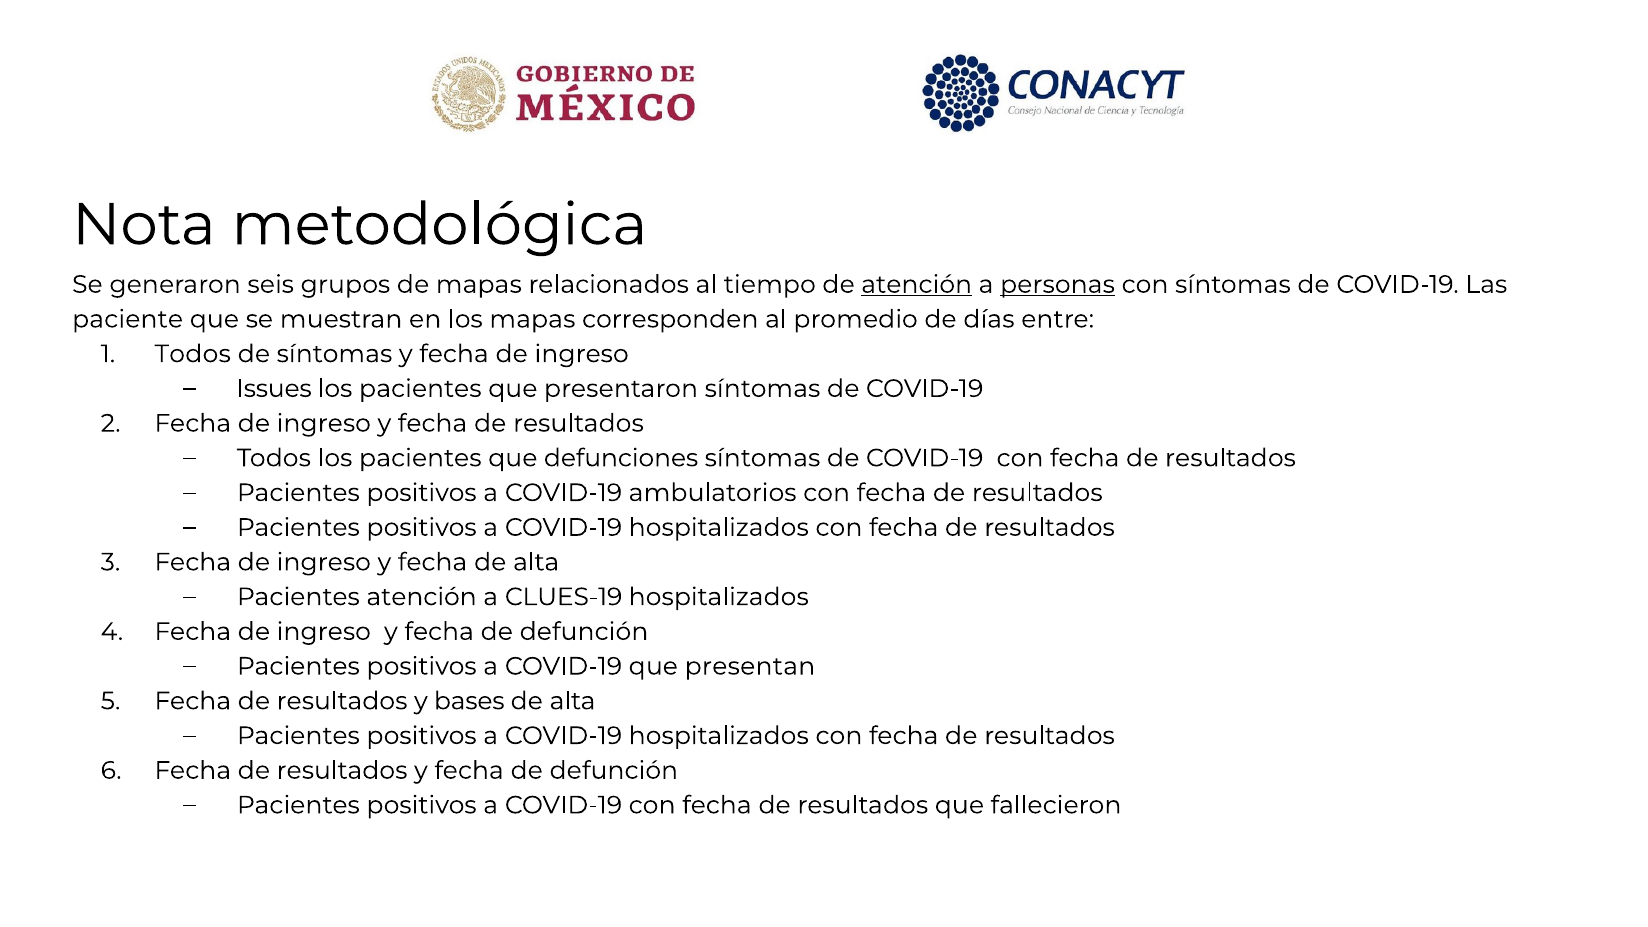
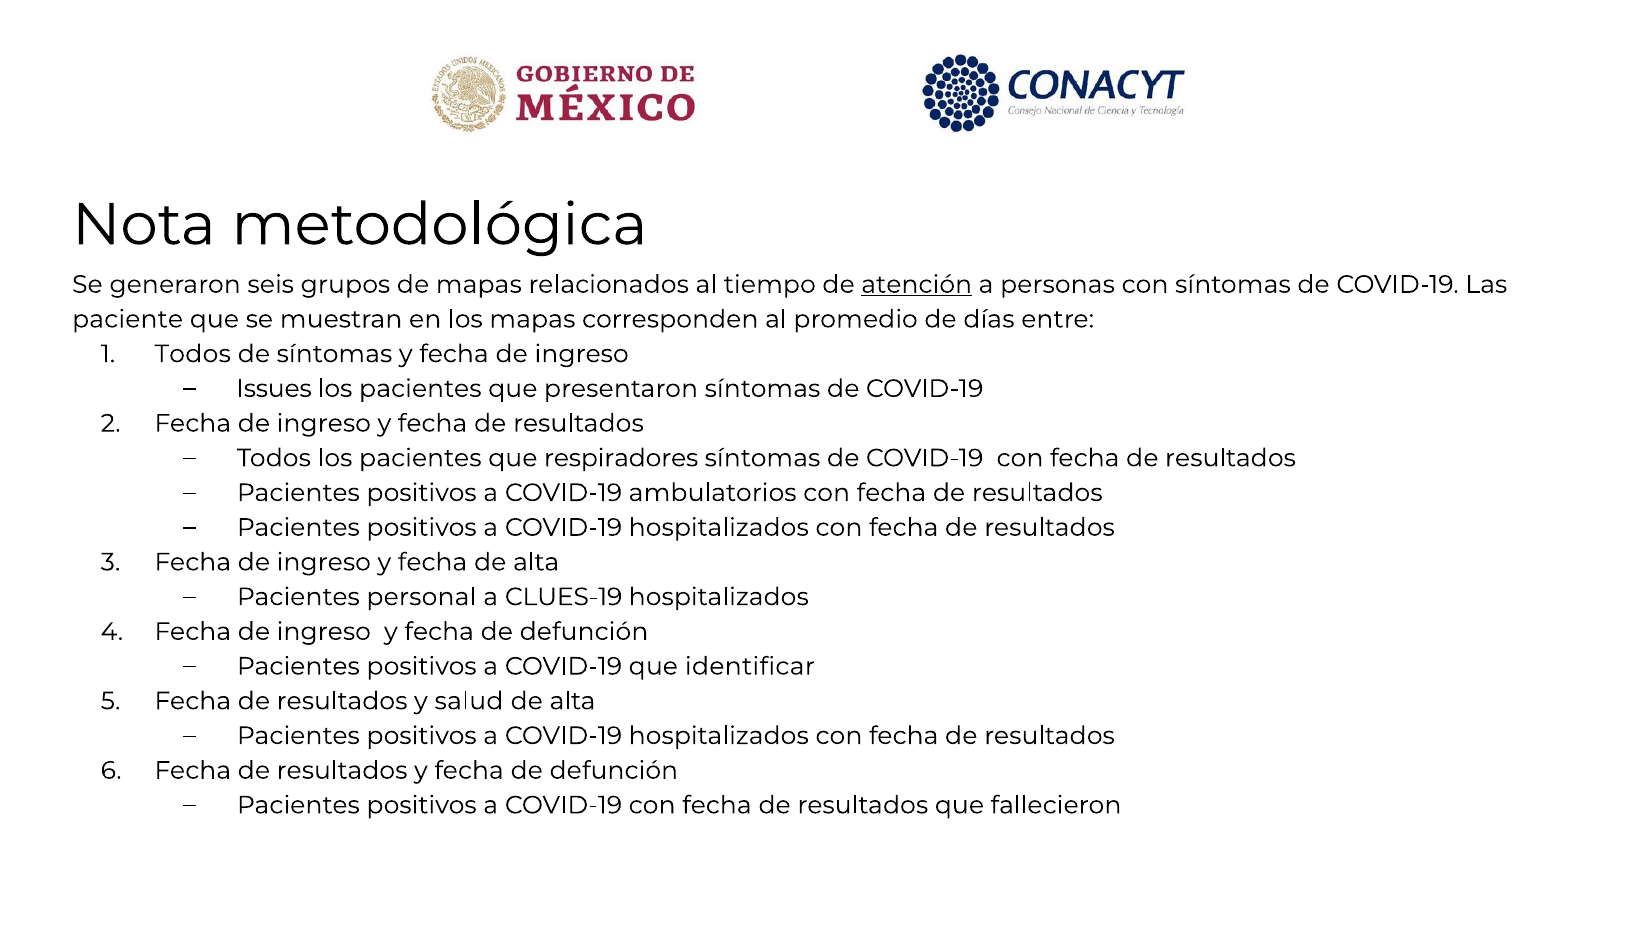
personas underline: present -> none
defunciones: defunciones -> respiradores
Pacientes atención: atención -> personal
presentan: presentan -> identificar
bases: bases -> salud
